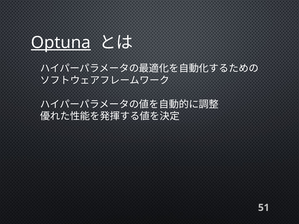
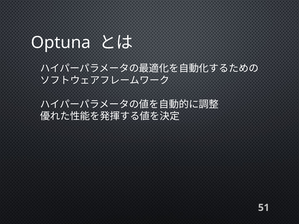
Optuna underline: present -> none
